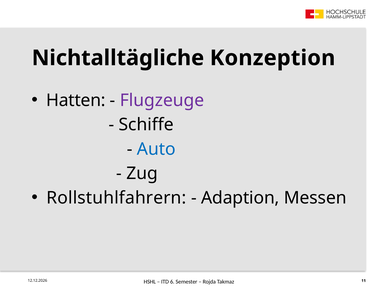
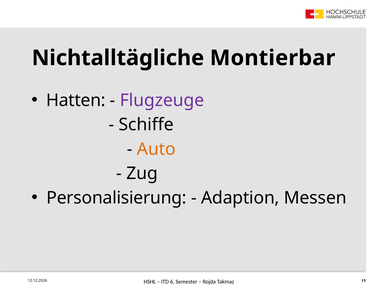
Konzeption: Konzeption -> Montierbar
Auto colour: blue -> orange
Rollstuhlfahrern: Rollstuhlfahrern -> Personalisierung
